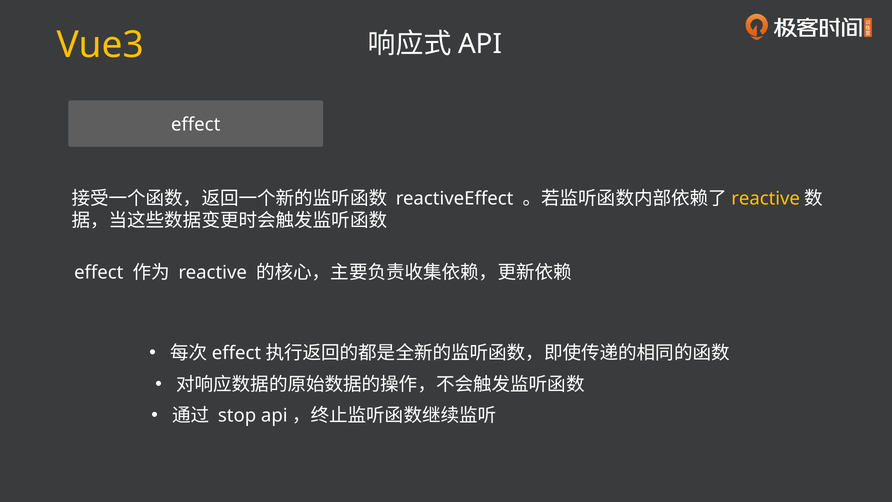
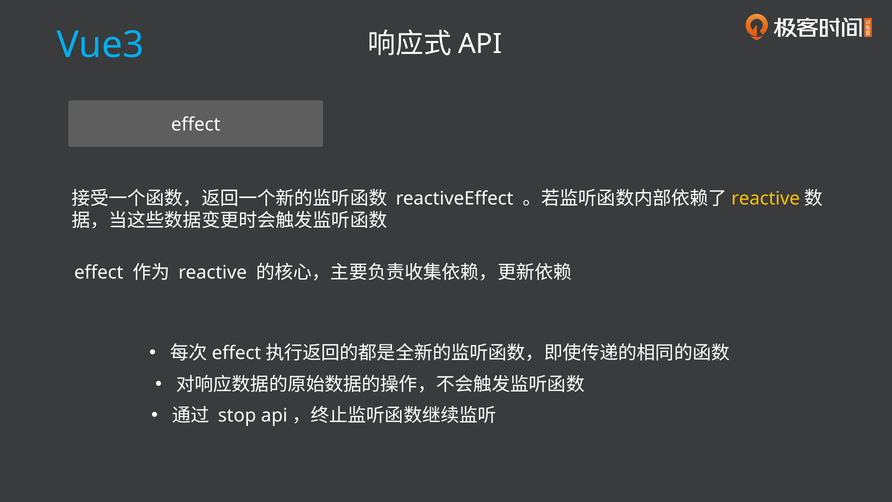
Vue3 colour: yellow -> light blue
